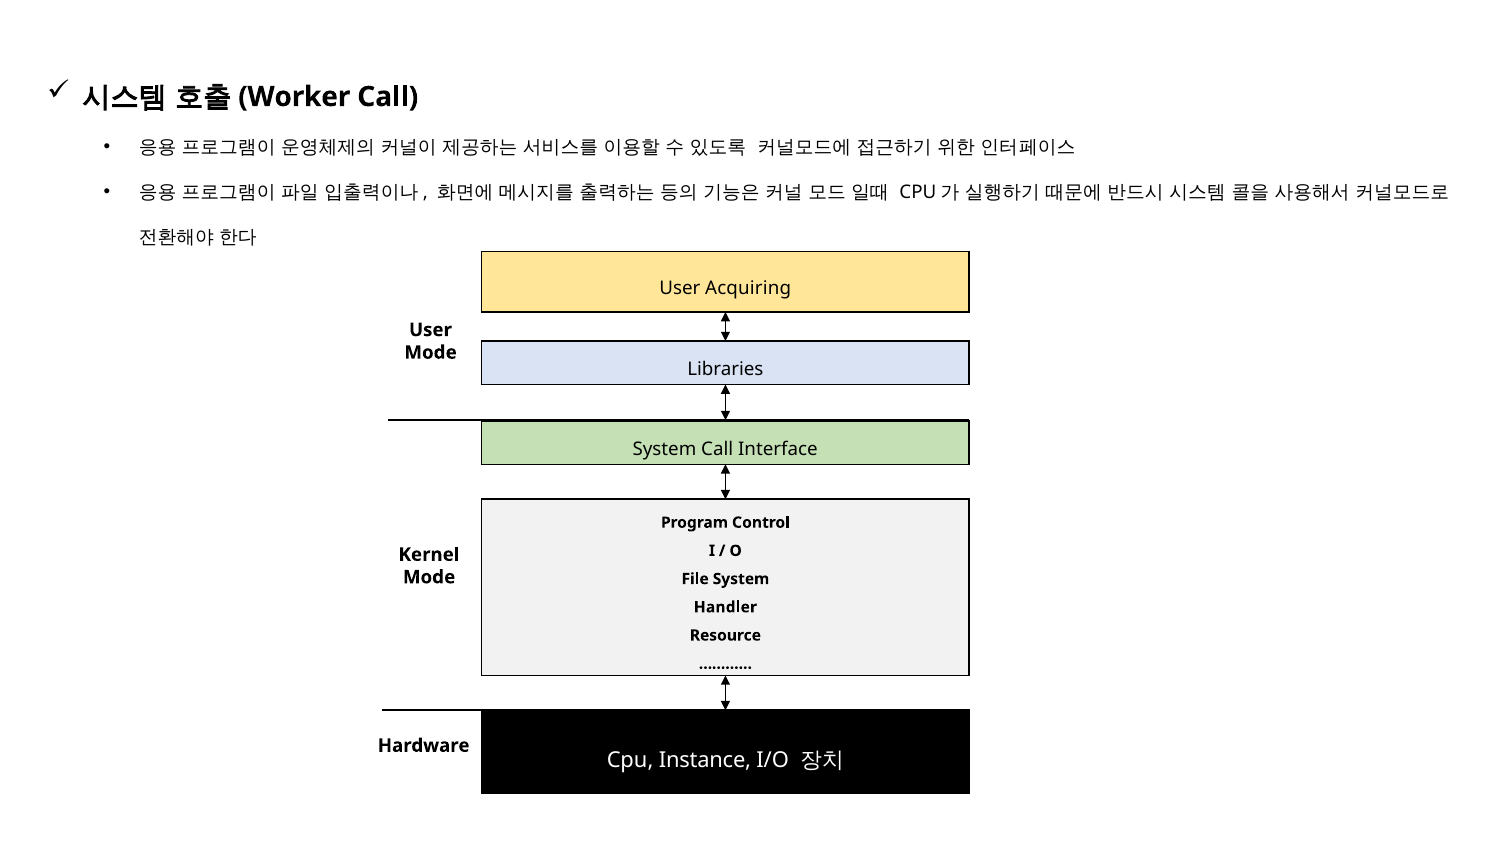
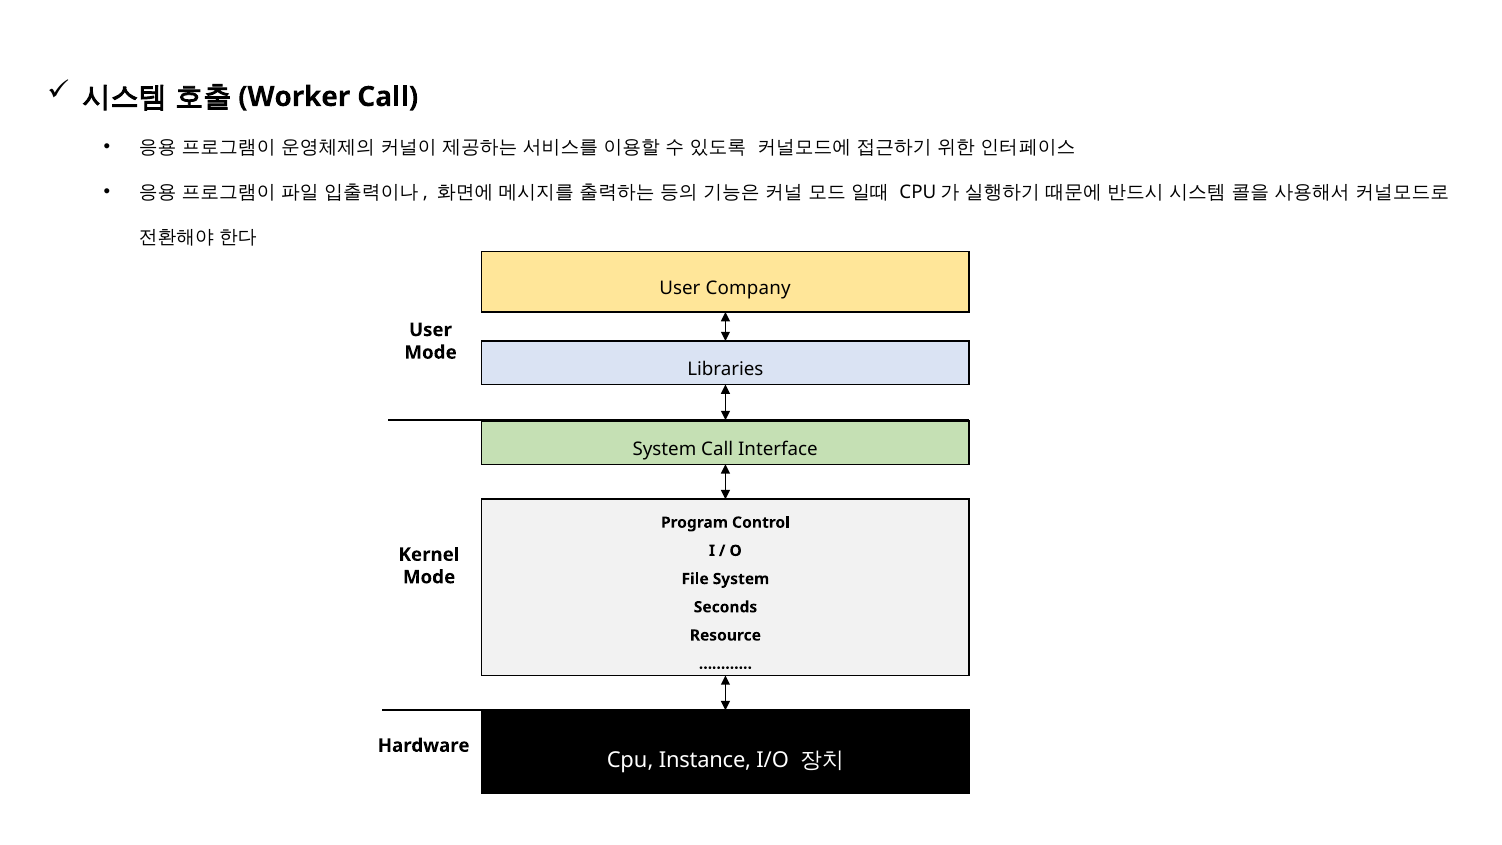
Acquiring: Acquiring -> Company
Handler: Handler -> Seconds
